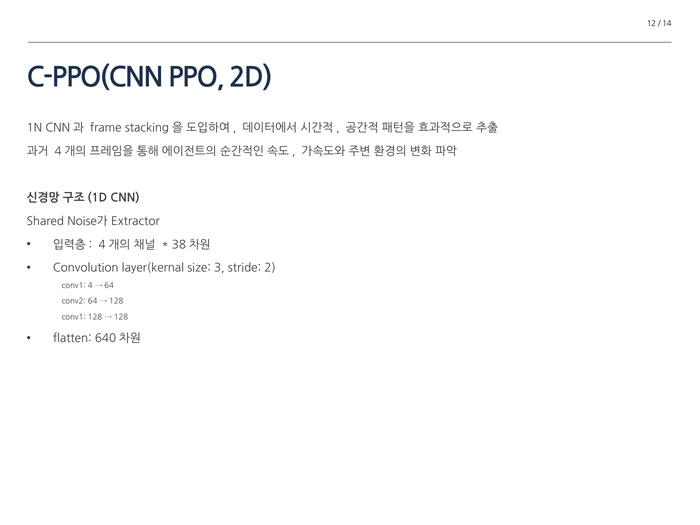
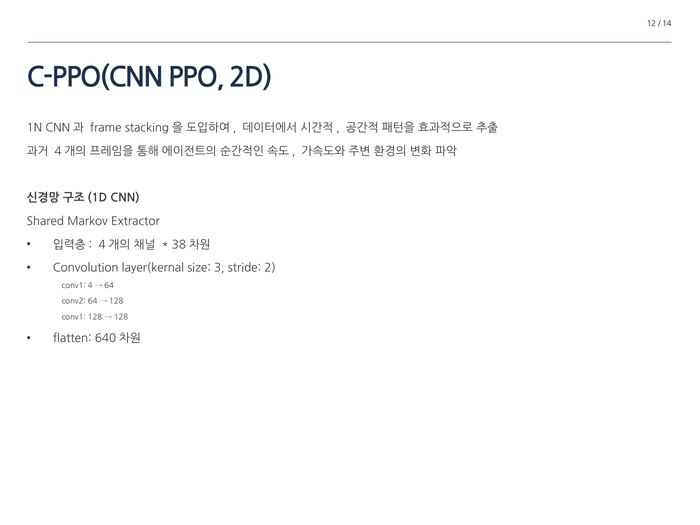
Noise가: Noise가 -> Markov
